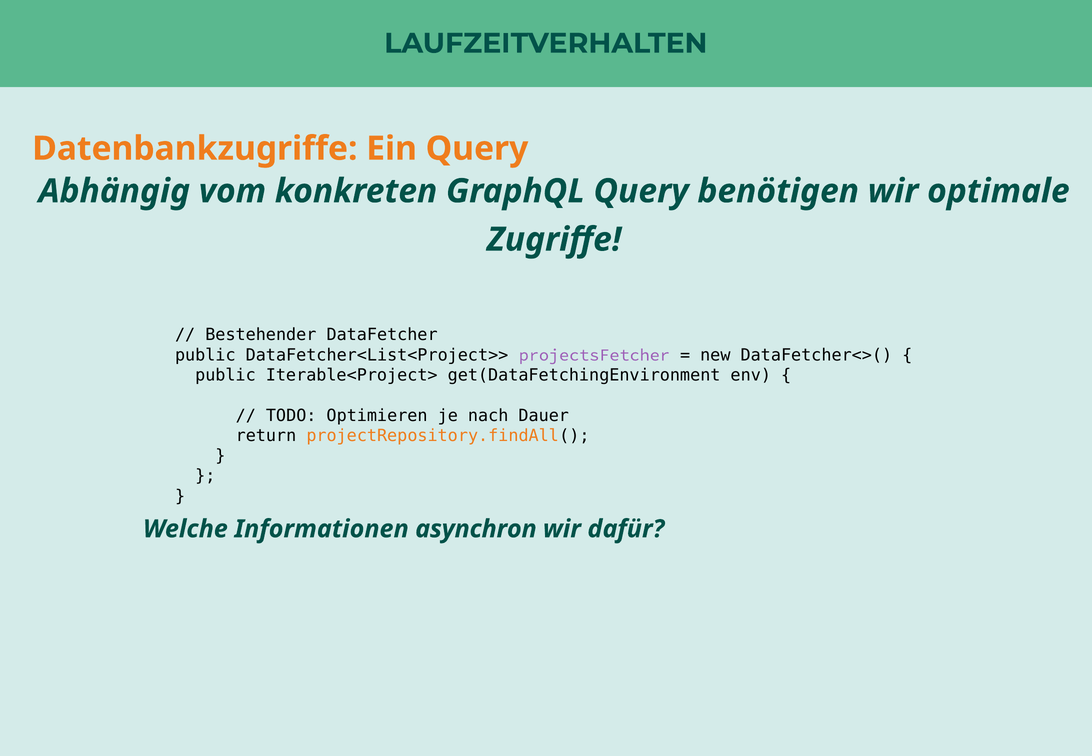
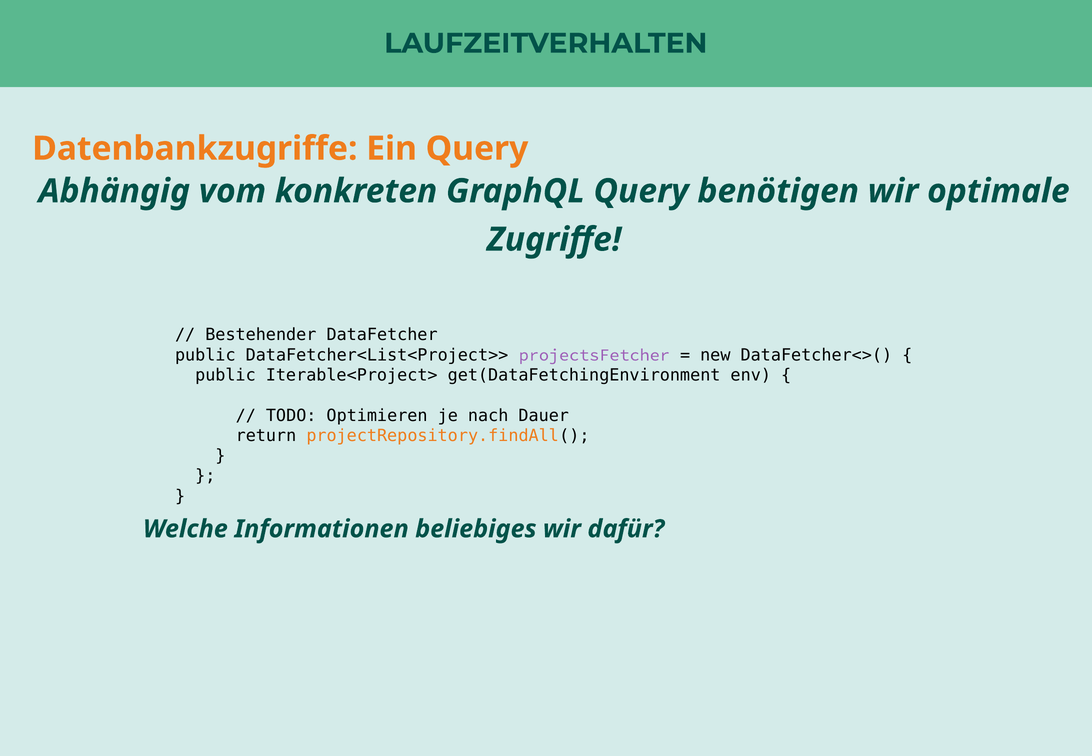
asynchron: asynchron -> beliebiges
